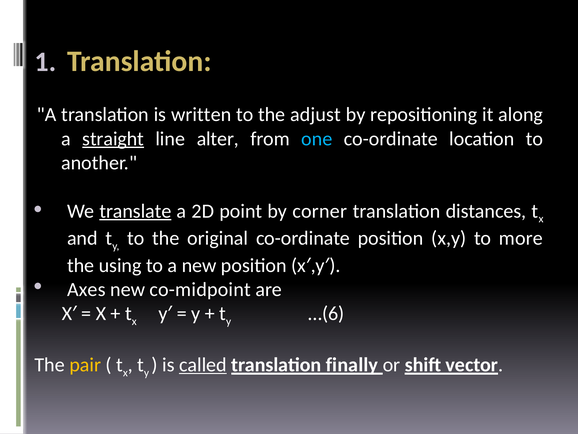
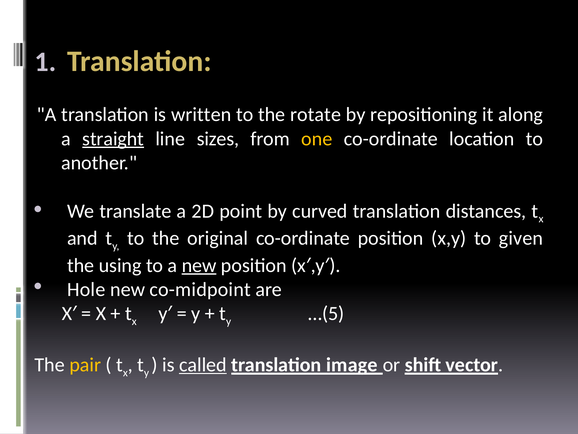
adjust: adjust -> rotate
alter: alter -> sizes
one colour: light blue -> yellow
translate underline: present -> none
corner: corner -> curved
more: more -> given
new at (199, 265) underline: none -> present
Axes: Axes -> Hole
…(6: …(6 -> …(5
finally: finally -> image
